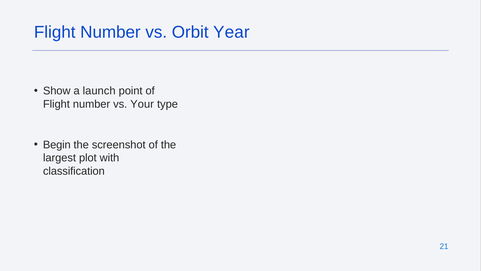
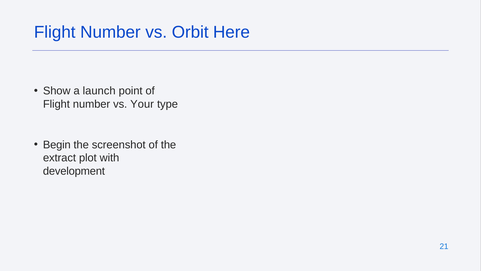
Year: Year -> Here
largest: largest -> extract
classification: classification -> development
